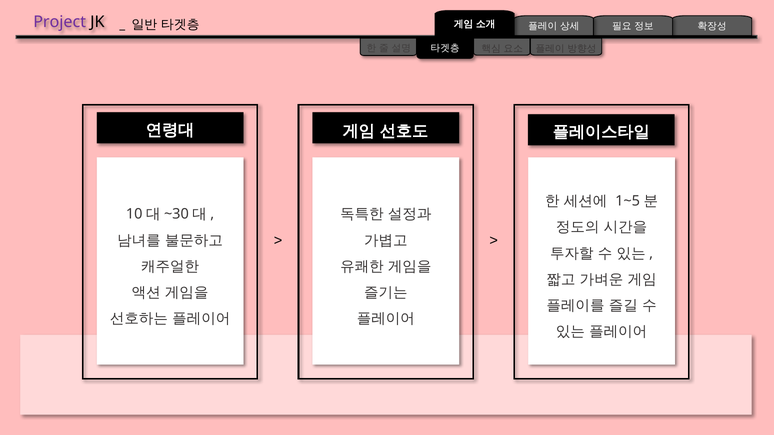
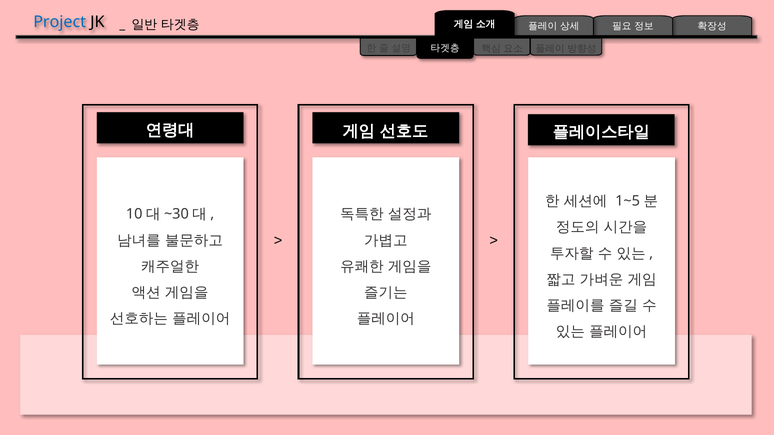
Project colour: purple -> blue
